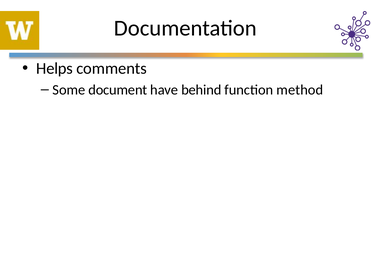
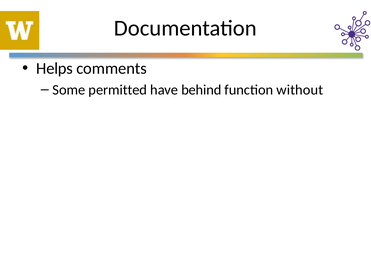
document: document -> permitted
method: method -> without
